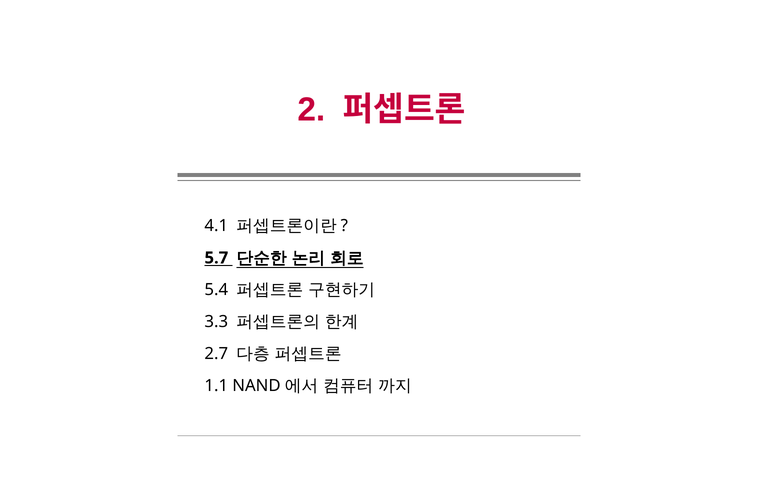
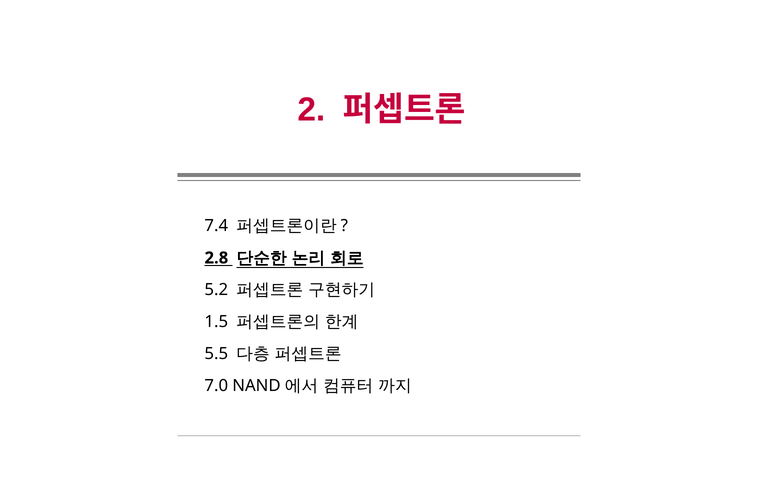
4.1: 4.1 -> 7.4
5.7: 5.7 -> 2.8
5.4: 5.4 -> 5.2
3.3: 3.3 -> 1.5
2.7: 2.7 -> 5.5
1.1: 1.1 -> 7.0
